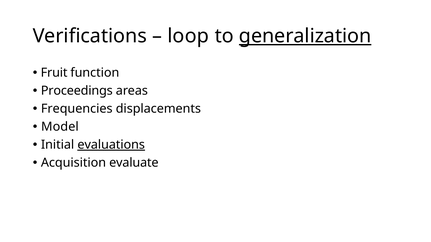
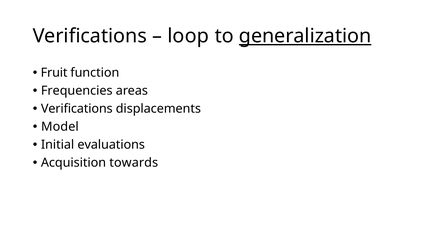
Proceedings: Proceedings -> Frequencies
Frequencies at (77, 109): Frequencies -> Verifications
evaluations underline: present -> none
evaluate: evaluate -> towards
